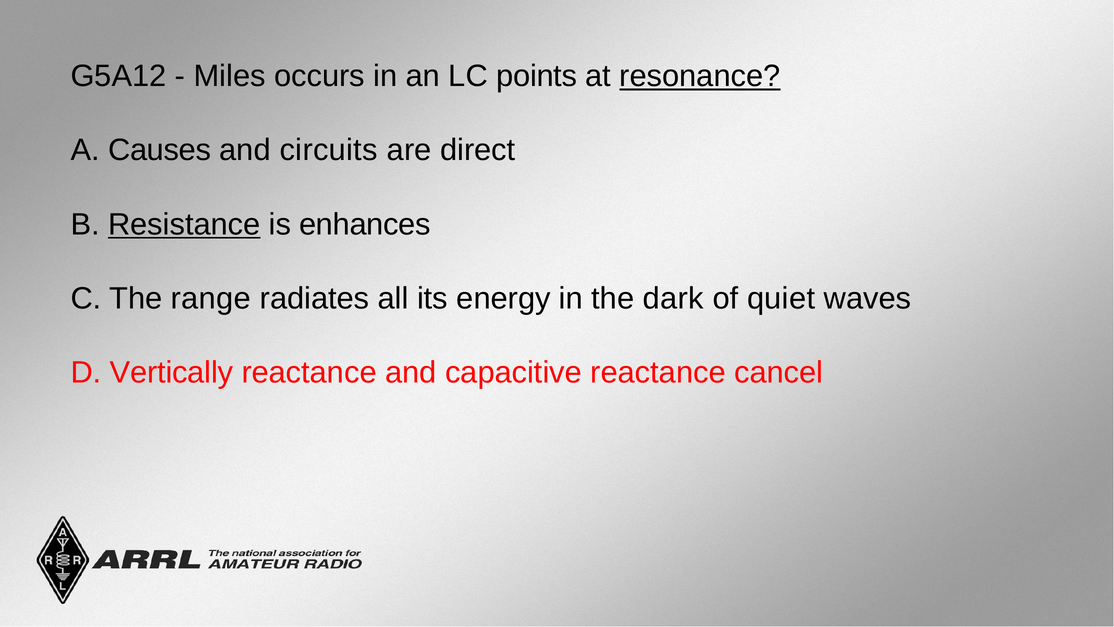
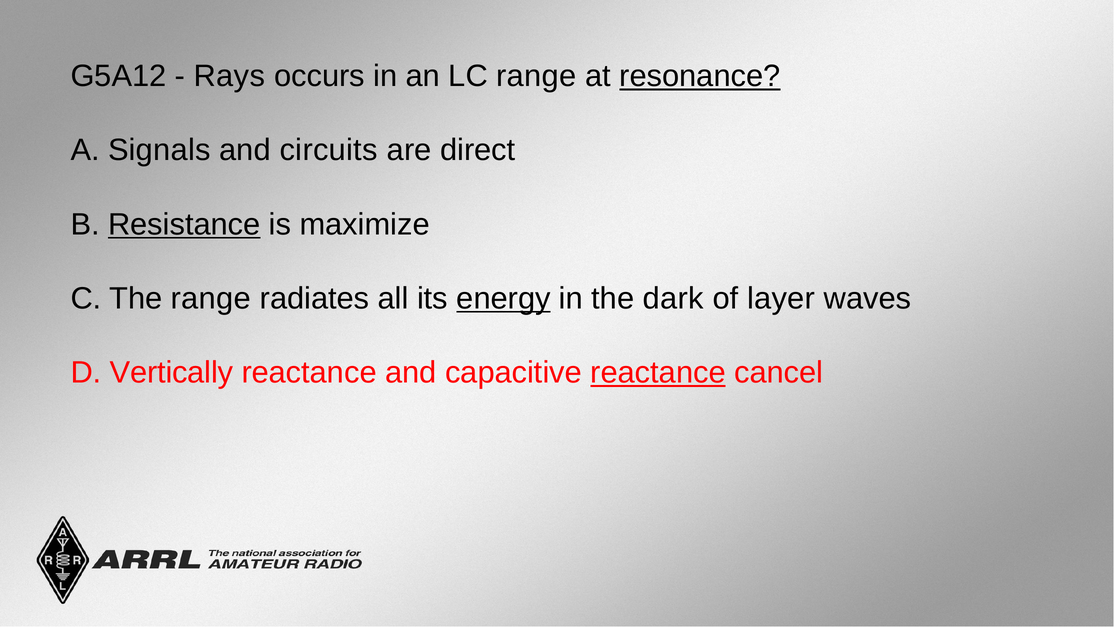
Miles: Miles -> Rays
LC points: points -> range
Causes: Causes -> Signals
enhances: enhances -> maximize
energy underline: none -> present
quiet: quiet -> layer
reactance at (658, 372) underline: none -> present
